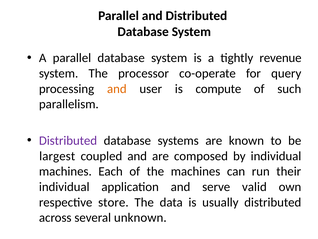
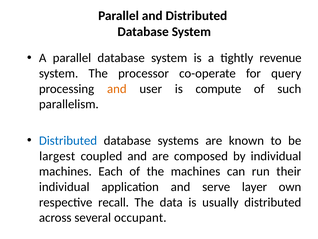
Distributed at (68, 140) colour: purple -> blue
valid: valid -> layer
store: store -> recall
unknown: unknown -> occupant
